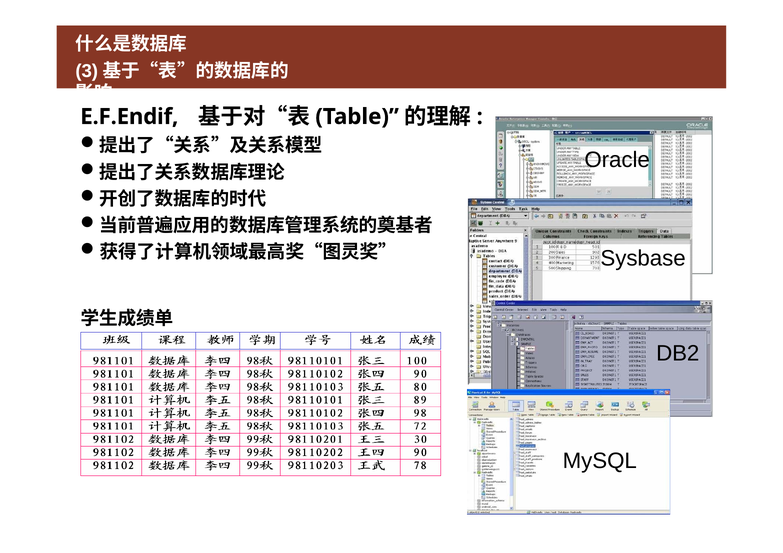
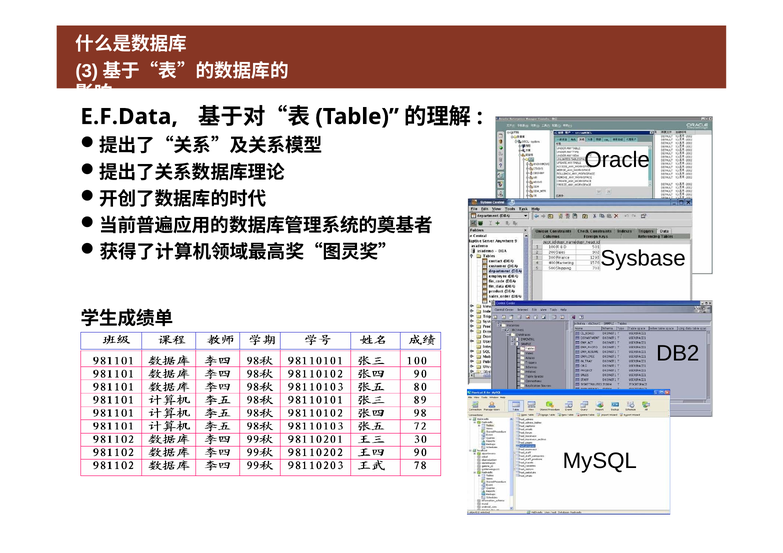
E.F.Endif: E.F.Endif -> E.F.Data
